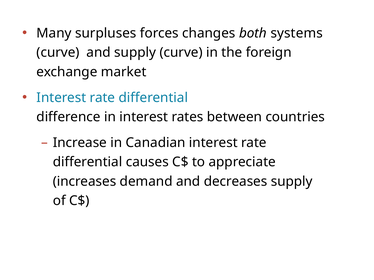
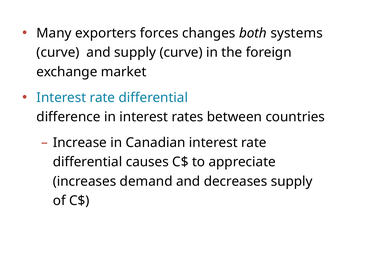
surpluses: surpluses -> exporters
